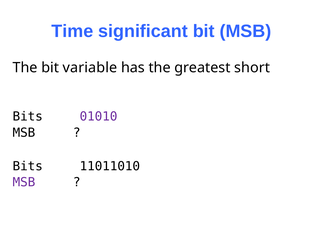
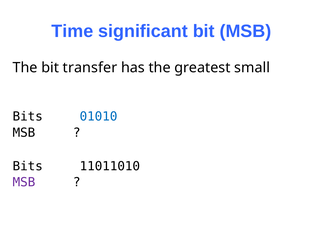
variable: variable -> transfer
short: short -> small
01010 colour: purple -> blue
